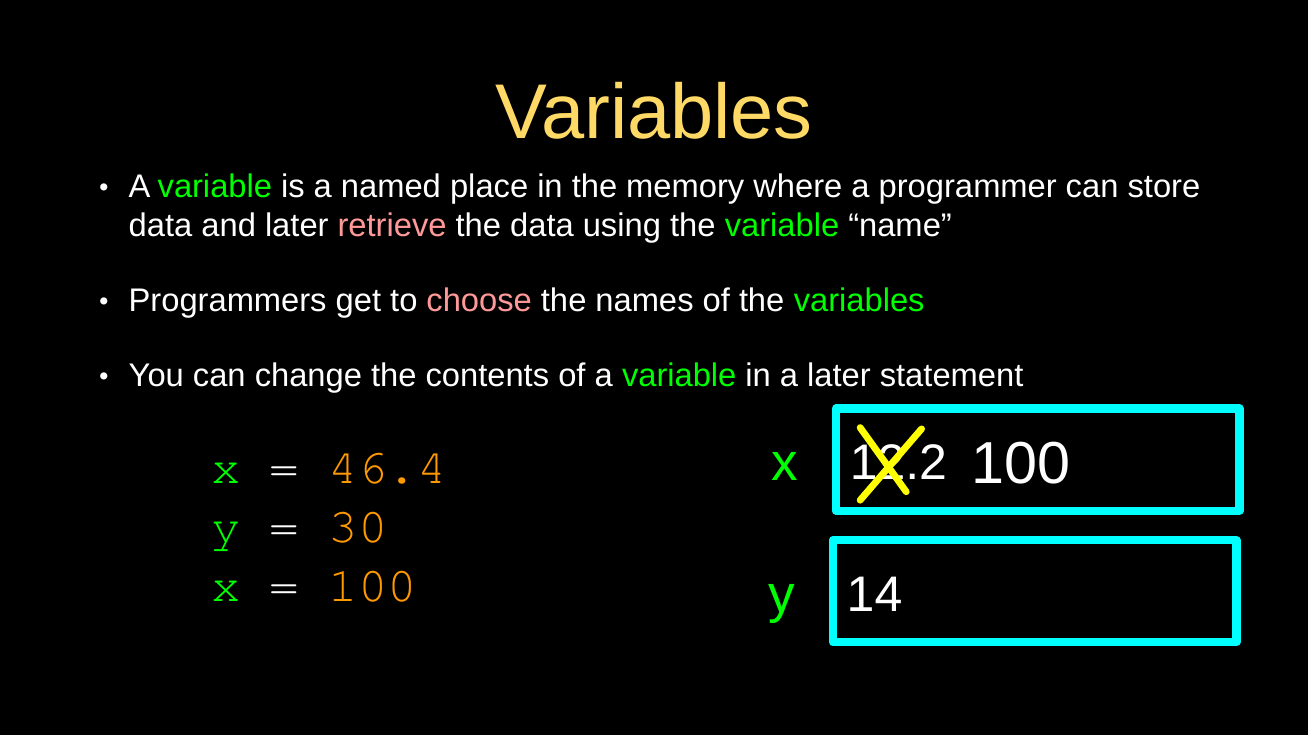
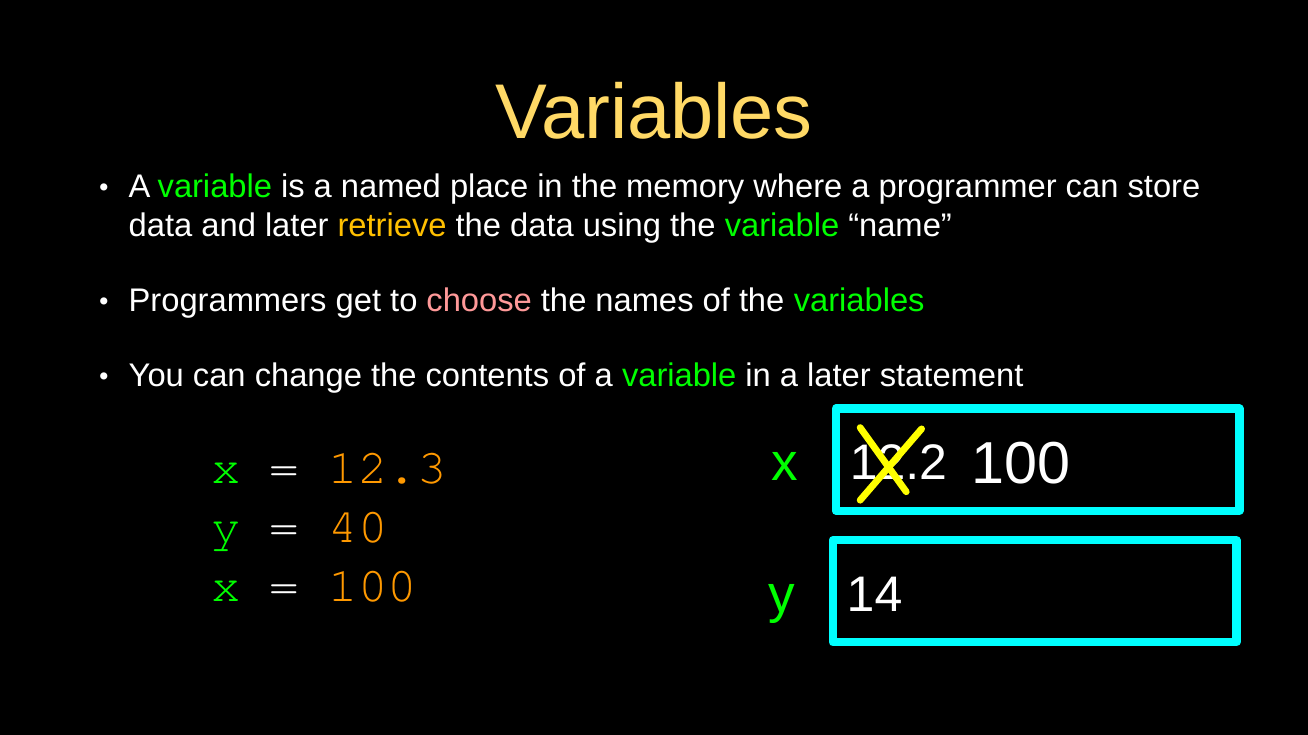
retrieve colour: pink -> yellow
46.4: 46.4 -> 12.3
30: 30 -> 40
